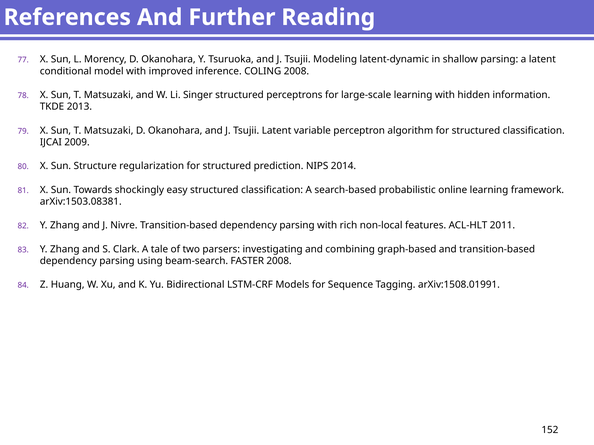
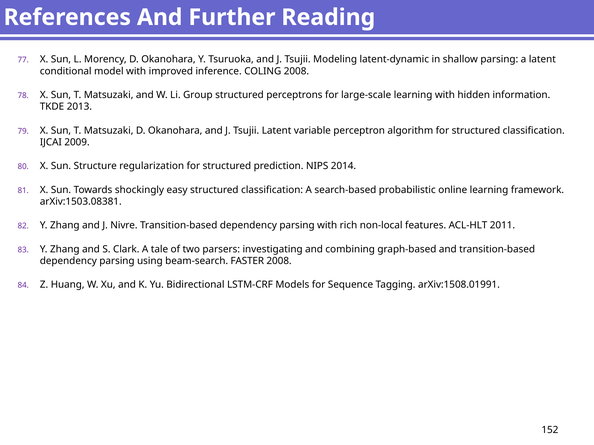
Singer: Singer -> Group
